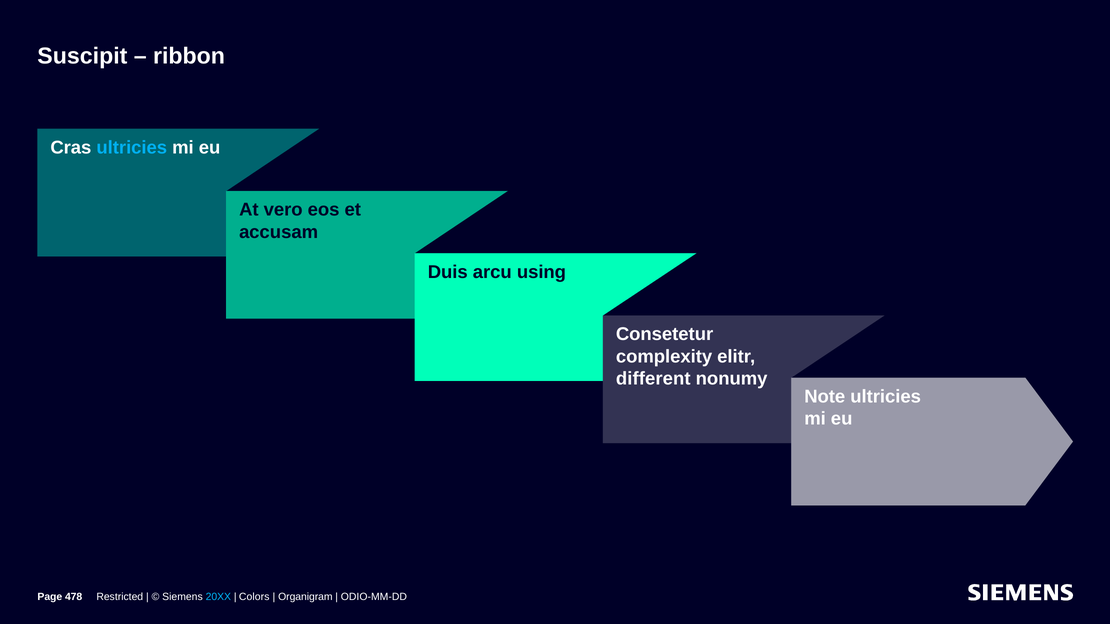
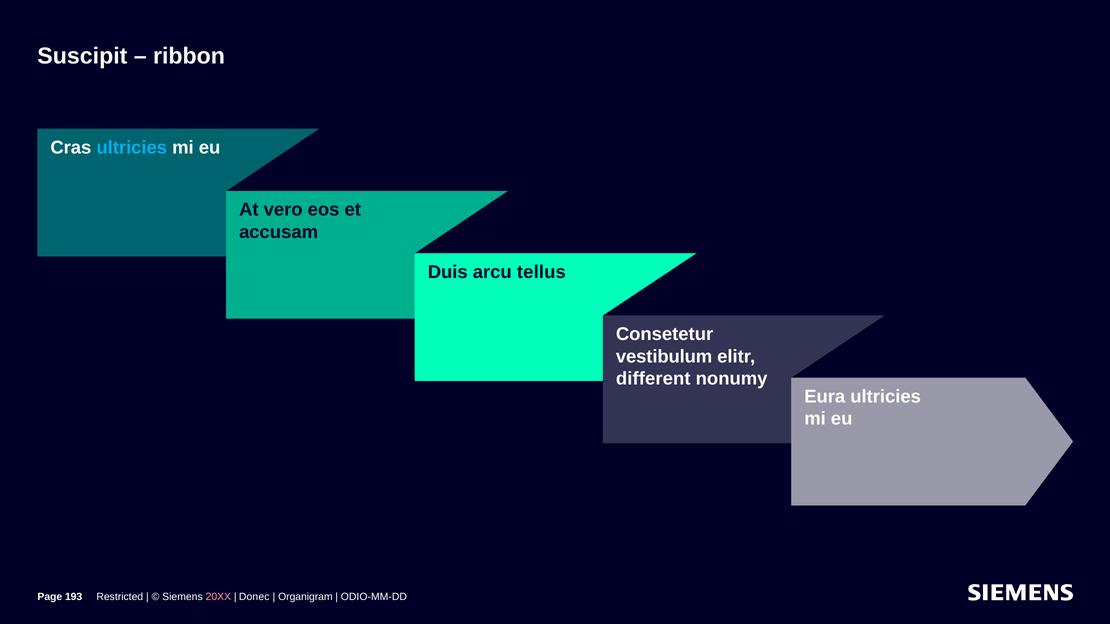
using: using -> tellus
complexity: complexity -> vestibulum
Note: Note -> Eura
478: 478 -> 193
20XX colour: light blue -> pink
Colors: Colors -> Donec
